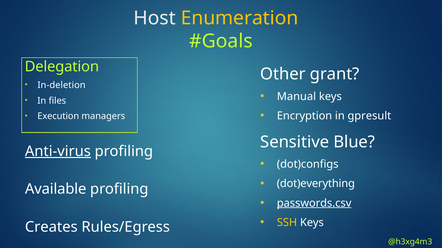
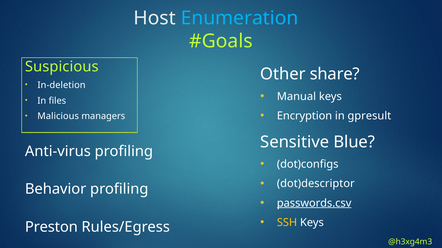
Enumeration colour: yellow -> light blue
Delegation: Delegation -> Suspicious
grant: grant -> share
Execution: Execution -> Malicious
Anti-virus underline: present -> none
dot)everything: dot)everything -> dot)descriptor
Available: Available -> Behavior
Creates: Creates -> Preston
